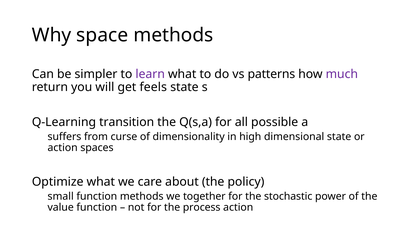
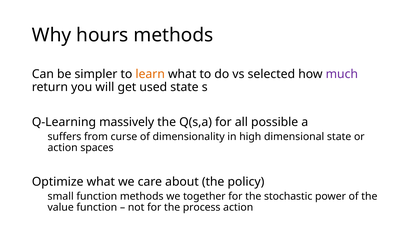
space: space -> hours
learn colour: purple -> orange
patterns: patterns -> selected
feels: feels -> used
transition: transition -> massively
